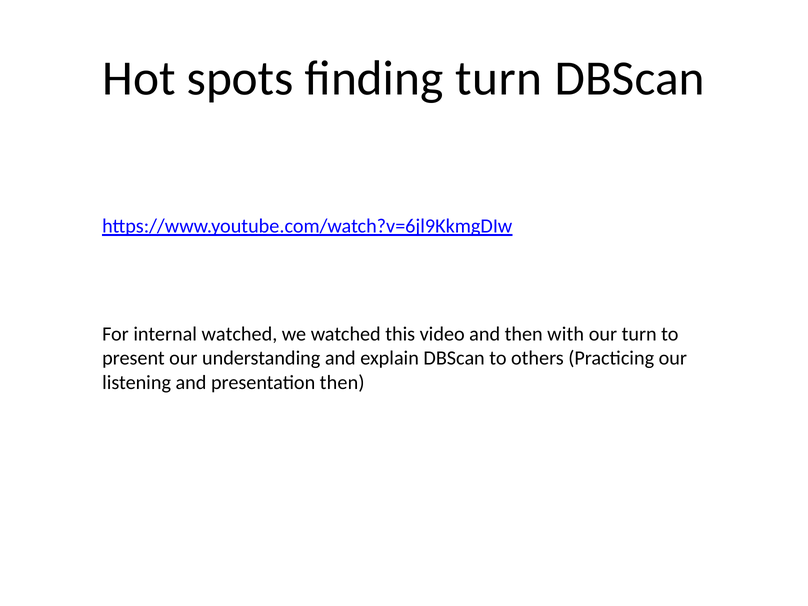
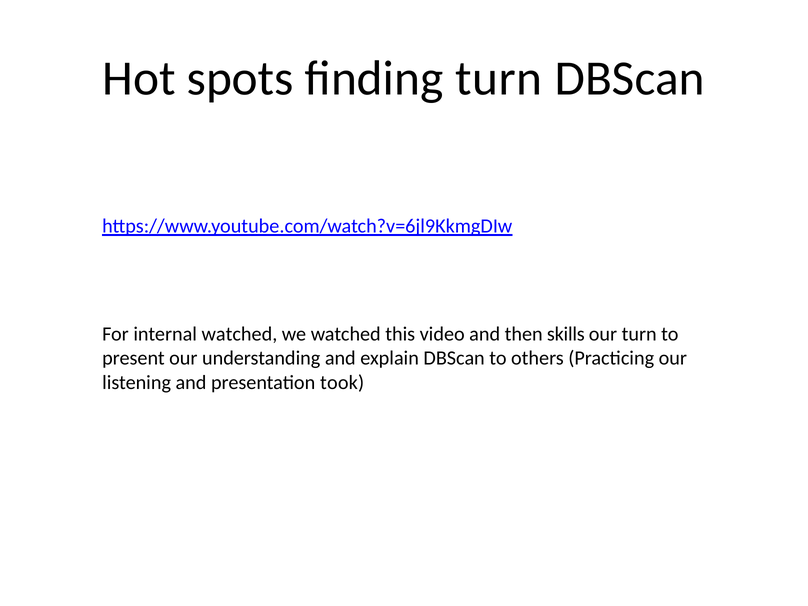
with: with -> skills
presentation then: then -> took
